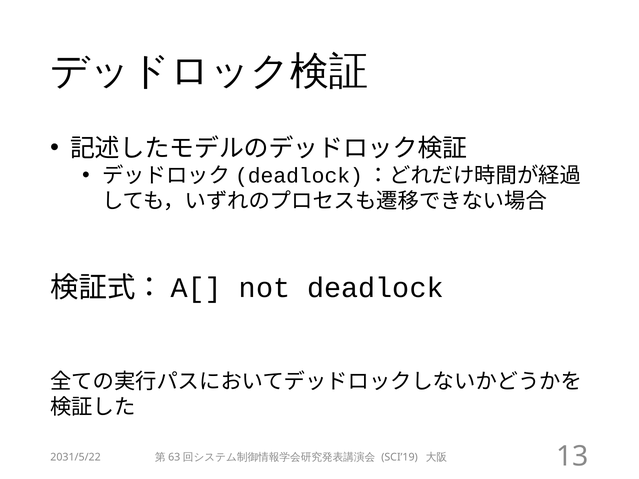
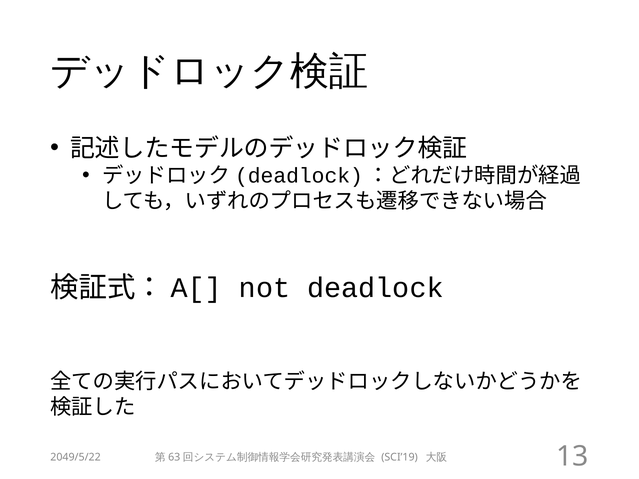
2031/5/22: 2031/5/22 -> 2049/5/22
